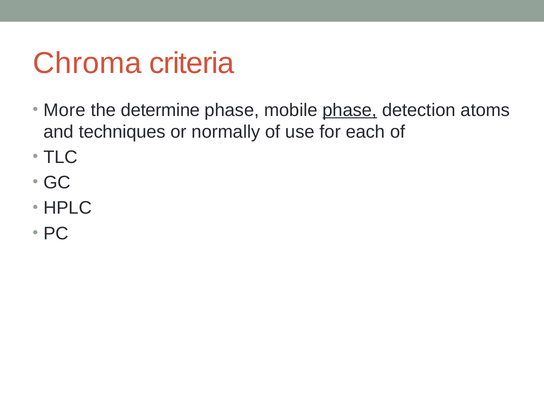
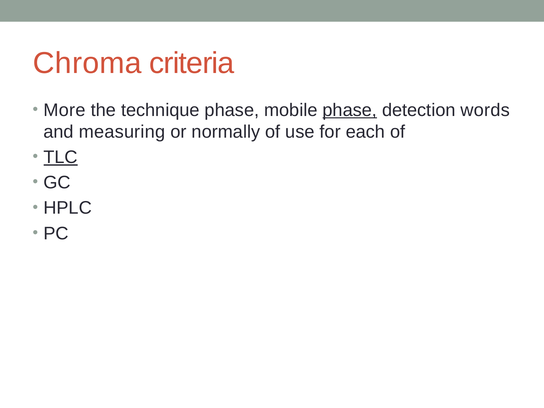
determine: determine -> technique
atoms: atoms -> words
techniques: techniques -> measuring
TLC underline: none -> present
